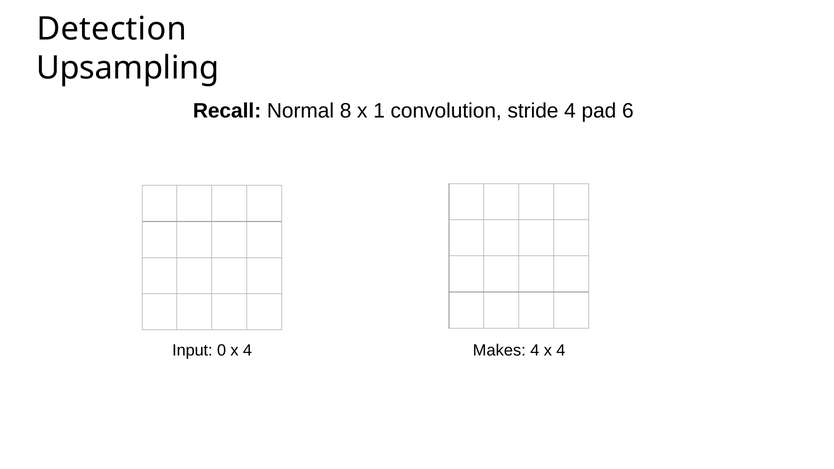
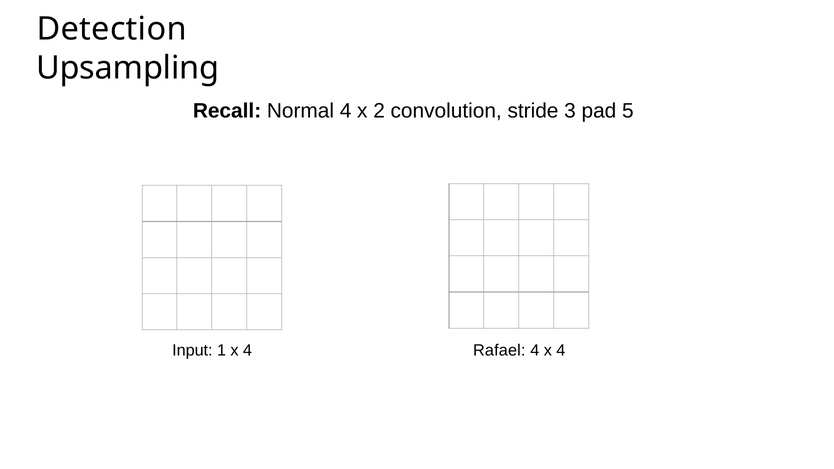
Normal 8: 8 -> 4
1: 1 -> 2
stride 4: 4 -> 3
6: 6 -> 5
0: 0 -> 1
Makes: Makes -> Rafael
